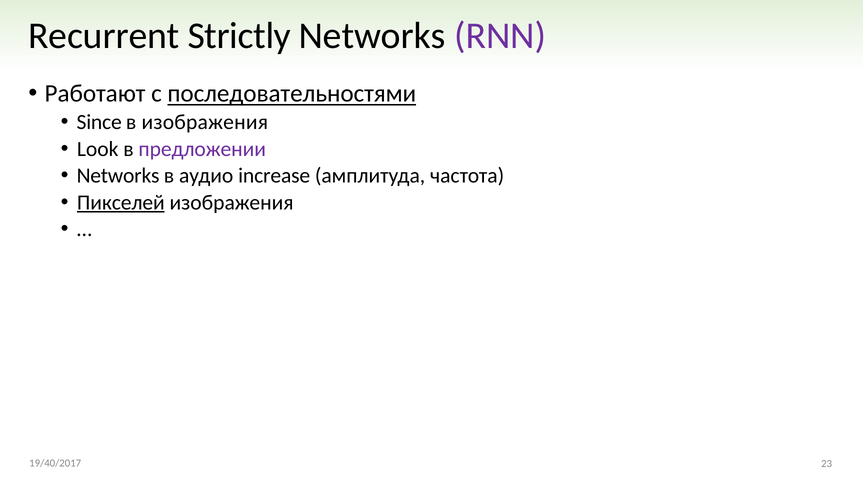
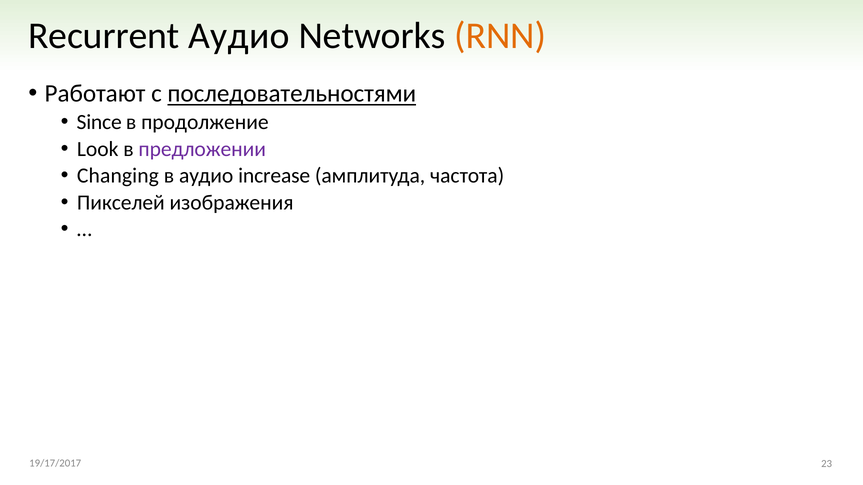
Recurrent Strictly: Strictly -> Аудио
RNN colour: purple -> orange
в изображения: изображения -> продолжение
Networks at (118, 176): Networks -> Changing
Пикселей underline: present -> none
19/40/2017: 19/40/2017 -> 19/17/2017
